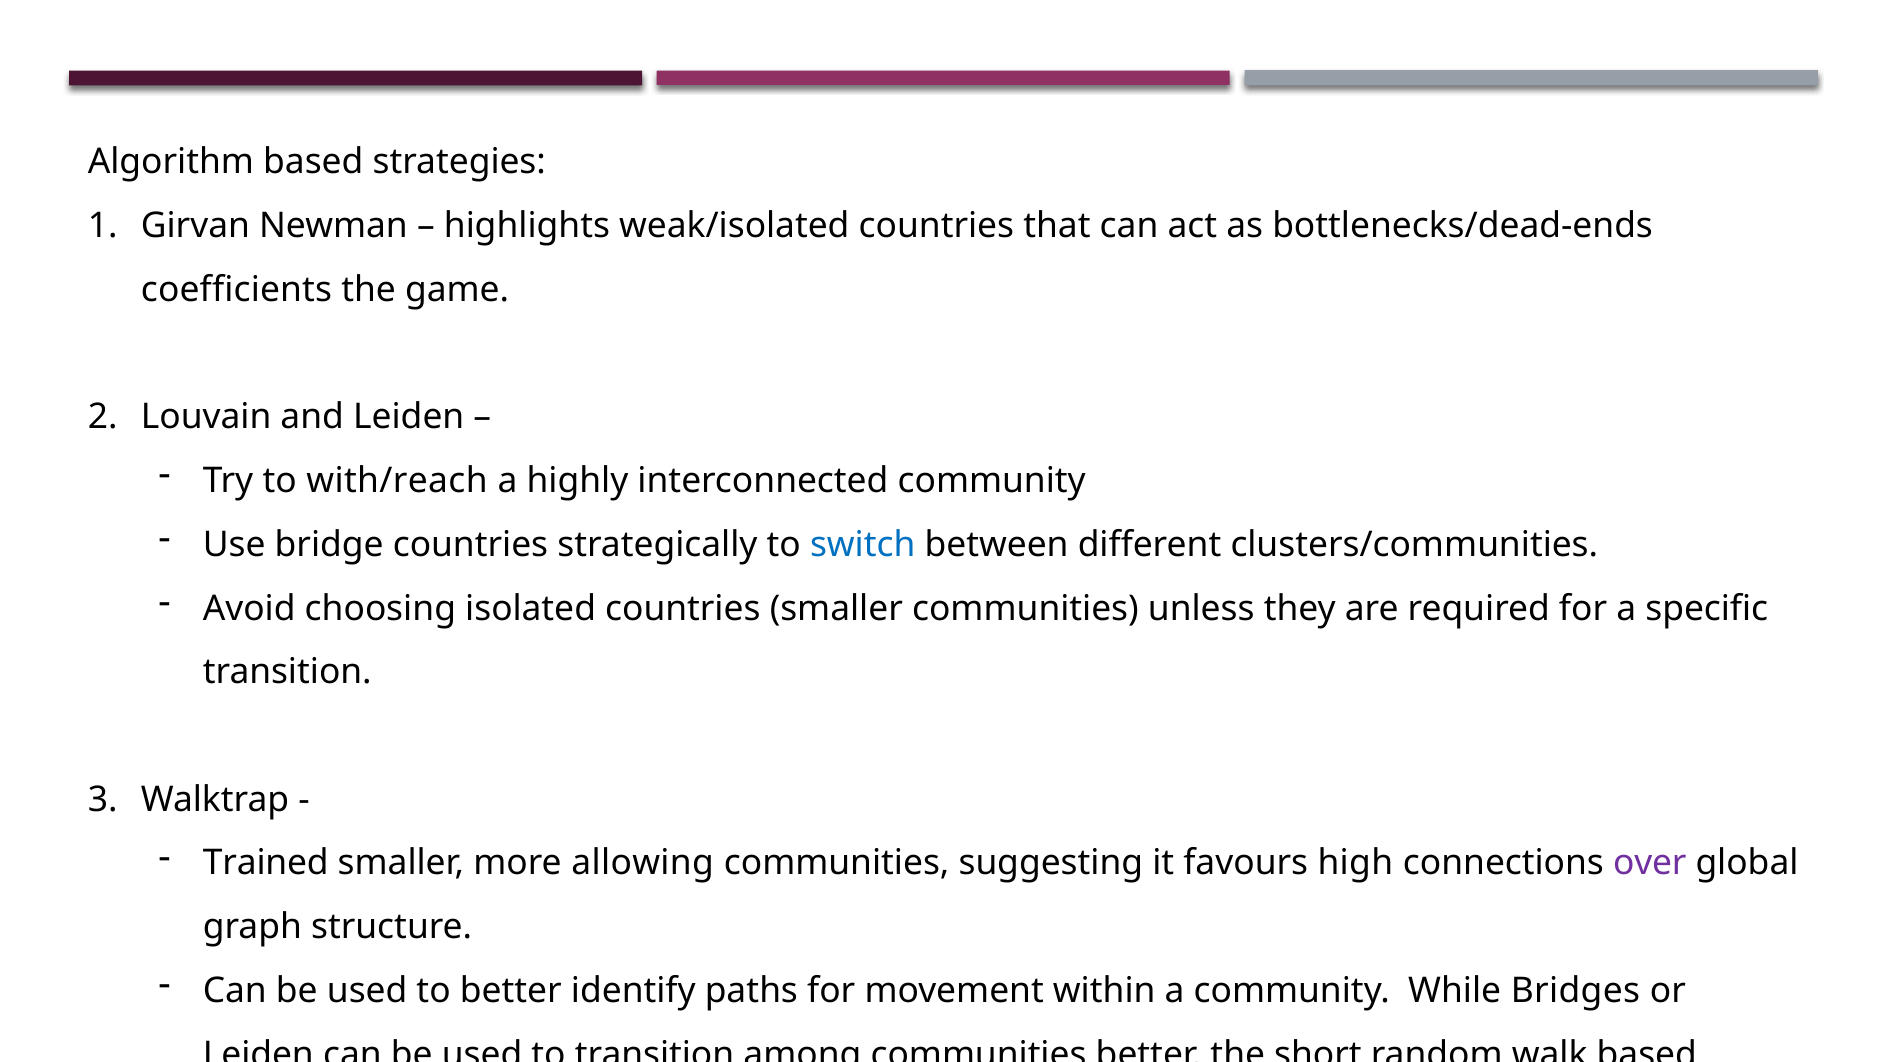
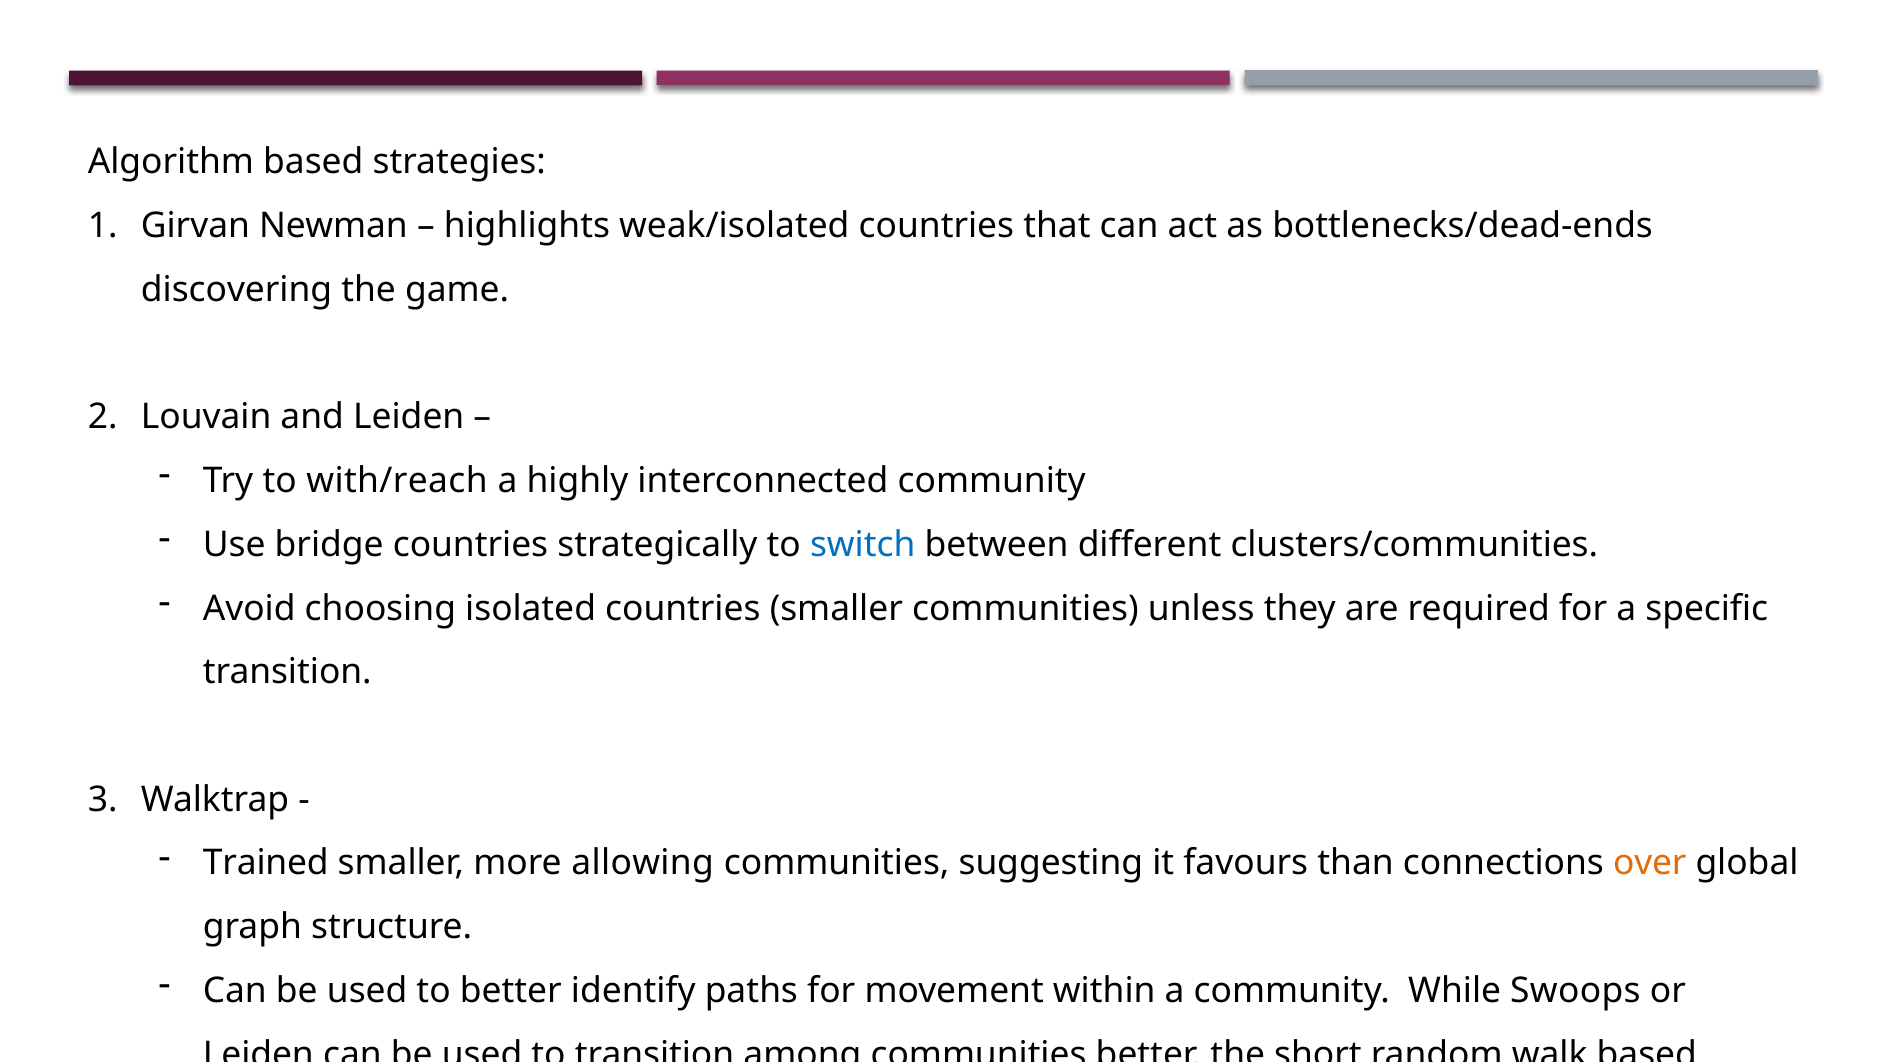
coefficients: coefficients -> discovering
high: high -> than
over colour: purple -> orange
Bridges: Bridges -> Swoops
